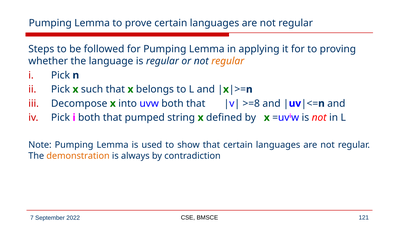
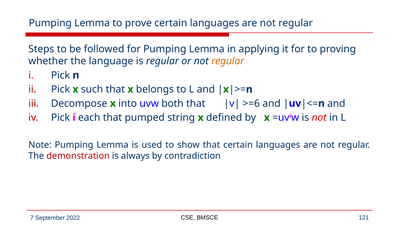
>=8: >=8 -> >=6
i both: both -> each
demonstration colour: orange -> red
